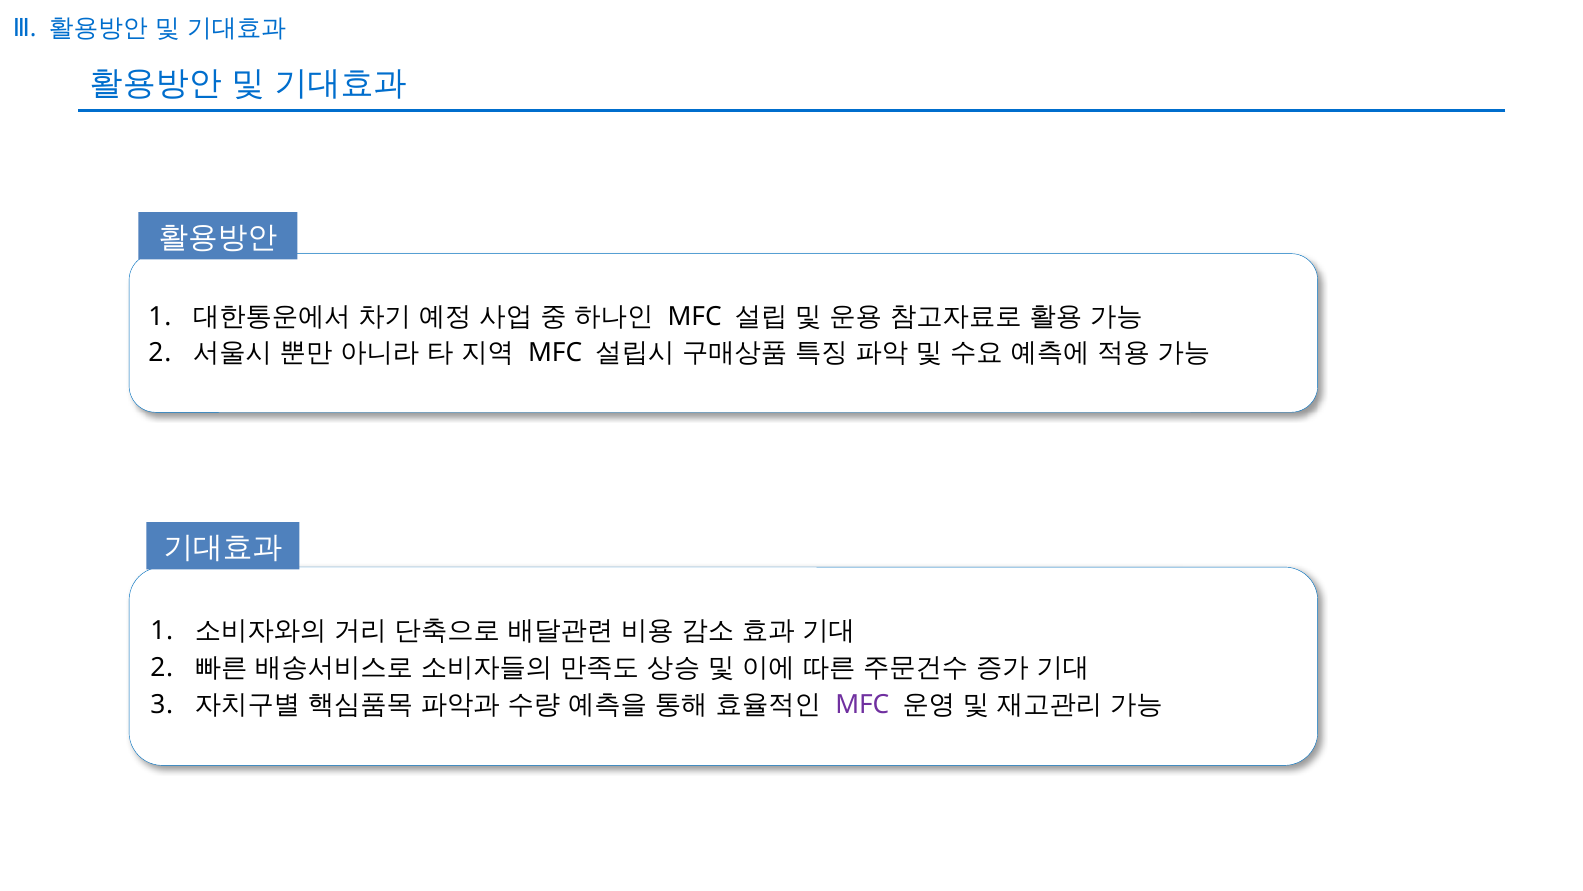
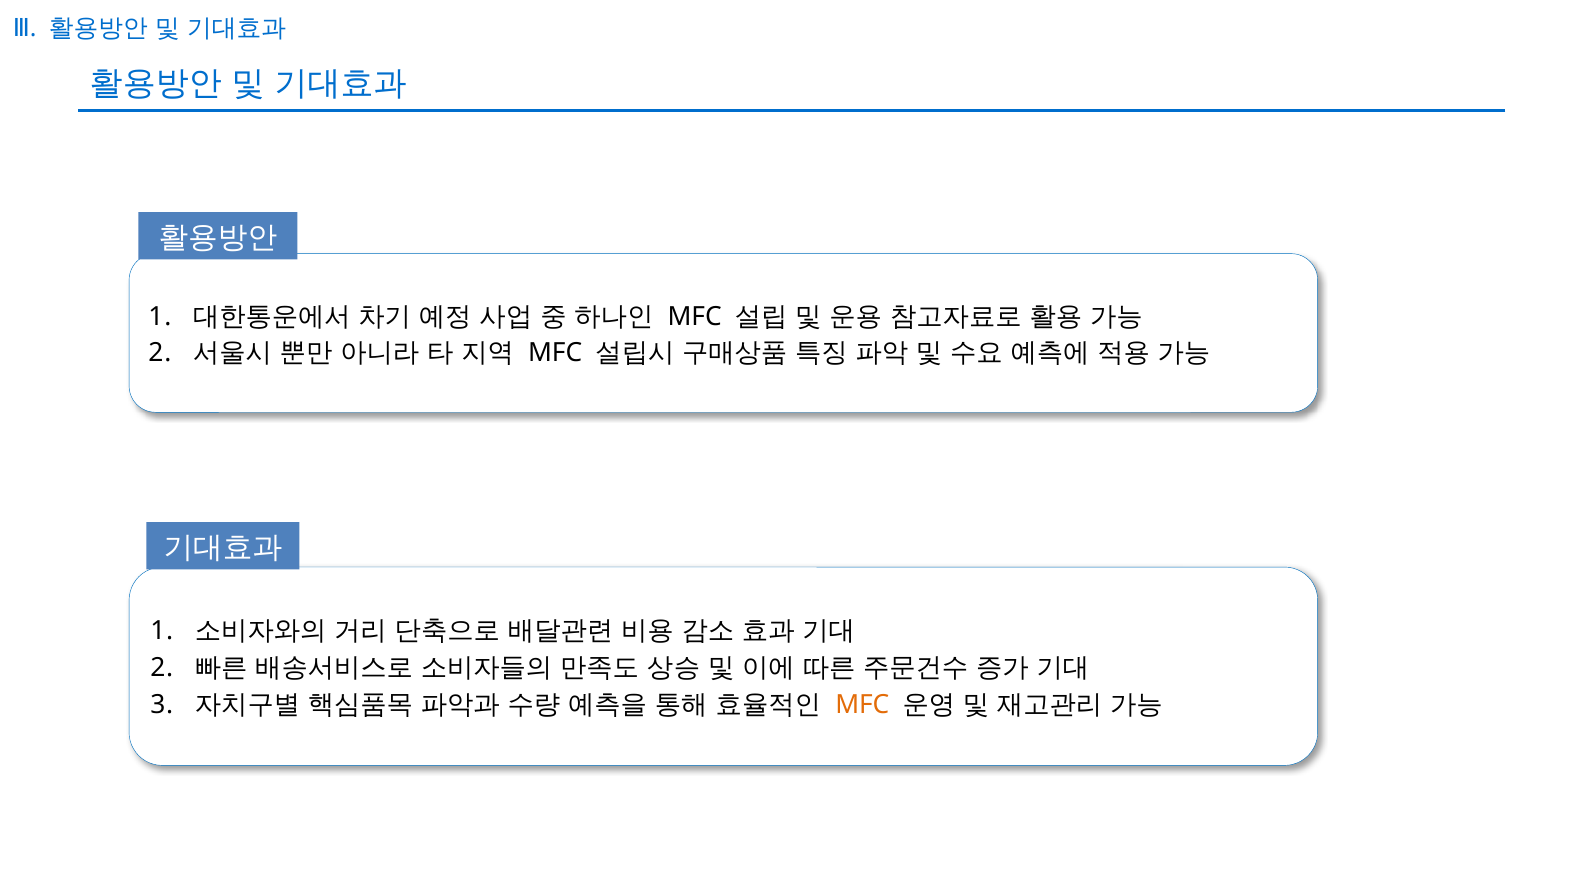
MFC at (862, 704) colour: purple -> orange
